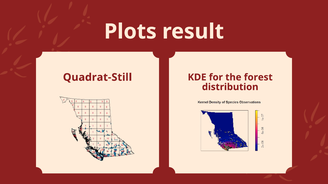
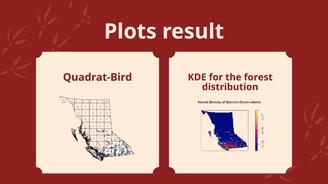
Quadrat-Still: Quadrat-Still -> Quadrat-Bird
